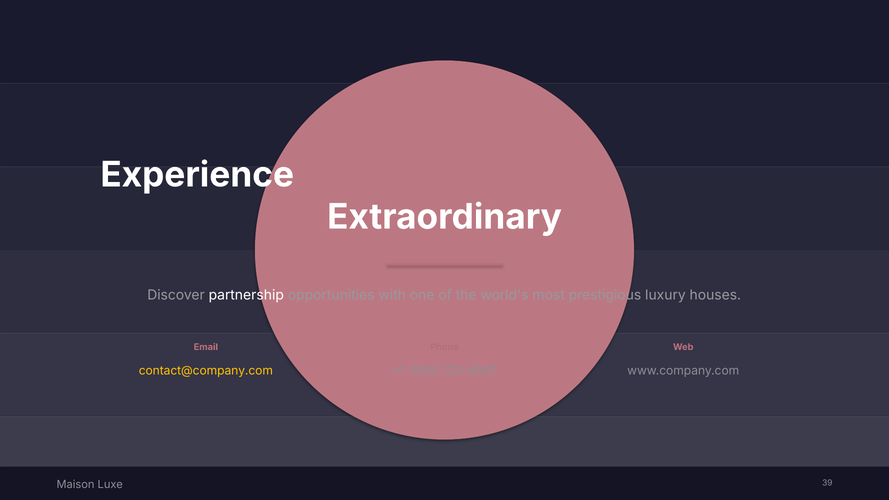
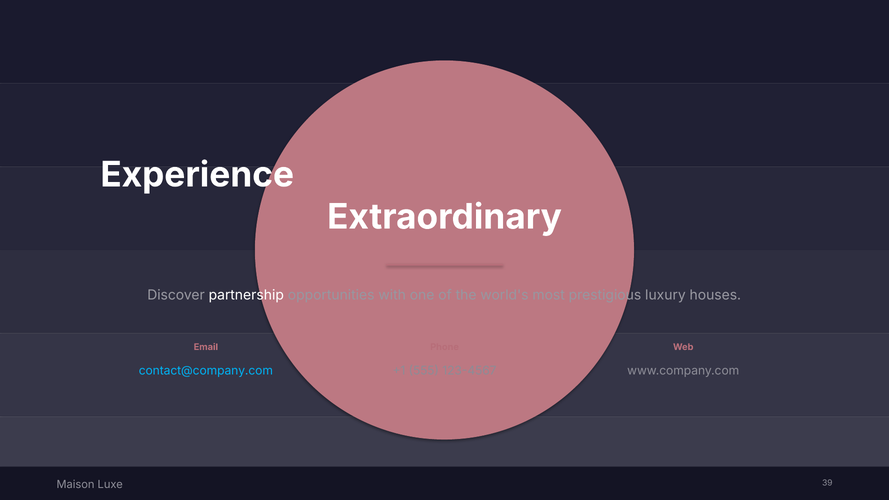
contact@company.com colour: yellow -> light blue
